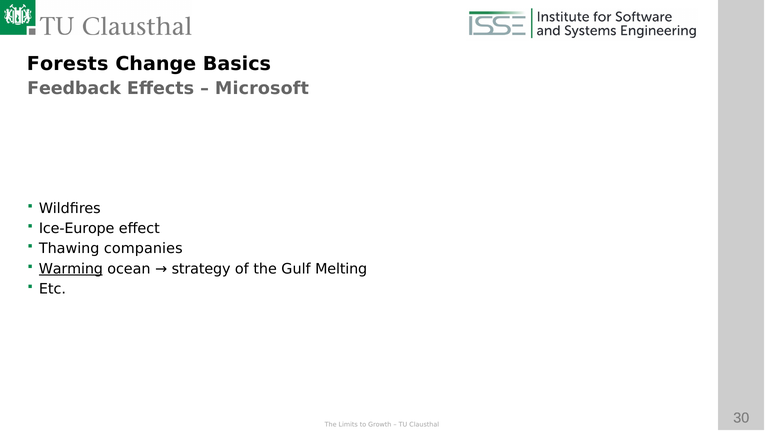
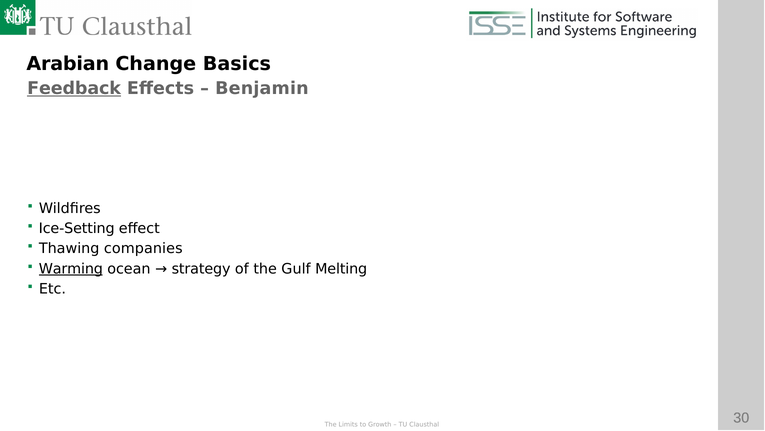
Forests: Forests -> Arabian
Feedback underline: none -> present
Microsoft: Microsoft -> Benjamin
Ice-Europe: Ice-Europe -> Ice-Setting
